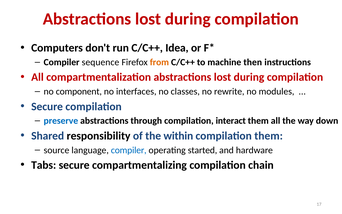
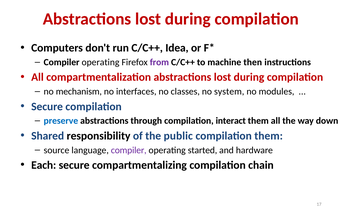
sequence at (101, 62): sequence -> operating
from colour: orange -> purple
component: component -> mechanism
rewrite: rewrite -> system
within: within -> public
compiler at (129, 150) colour: blue -> purple
Tabs: Tabs -> Each
